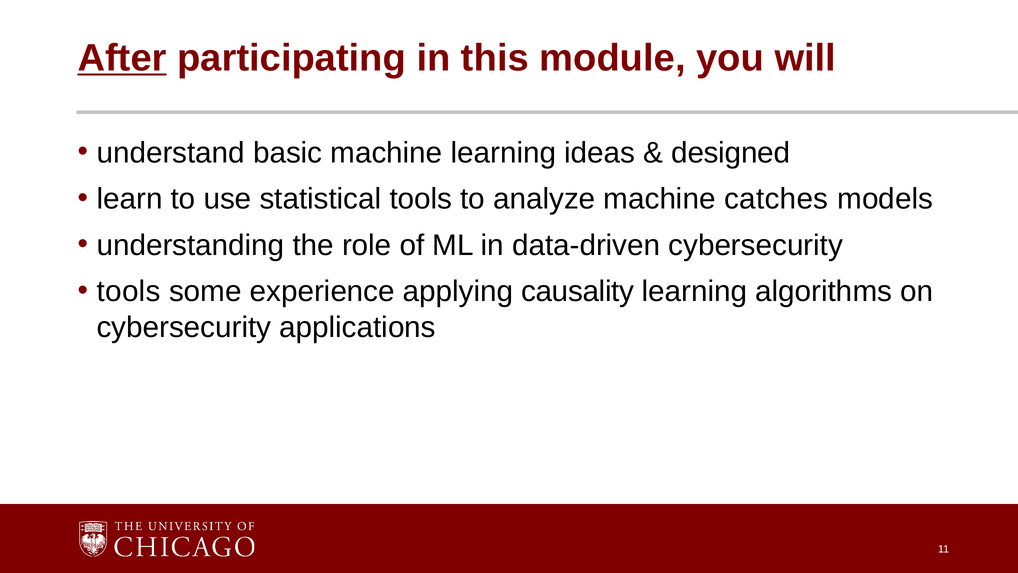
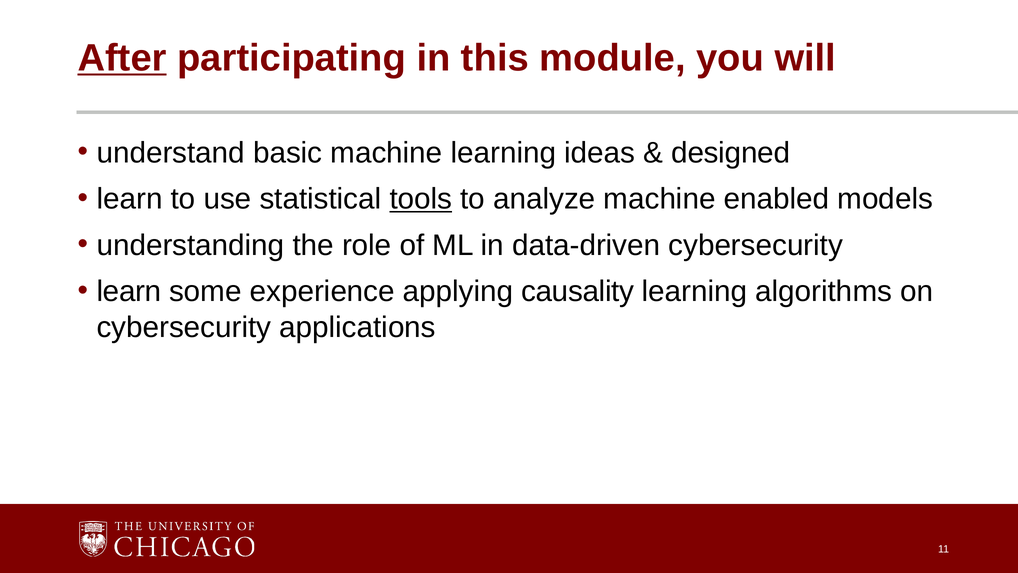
tools at (421, 199) underline: none -> present
catches: catches -> enabled
tools at (129, 291): tools -> learn
